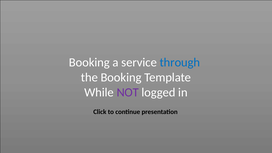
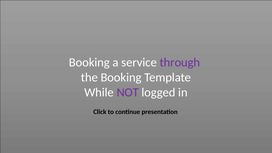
through colour: blue -> purple
